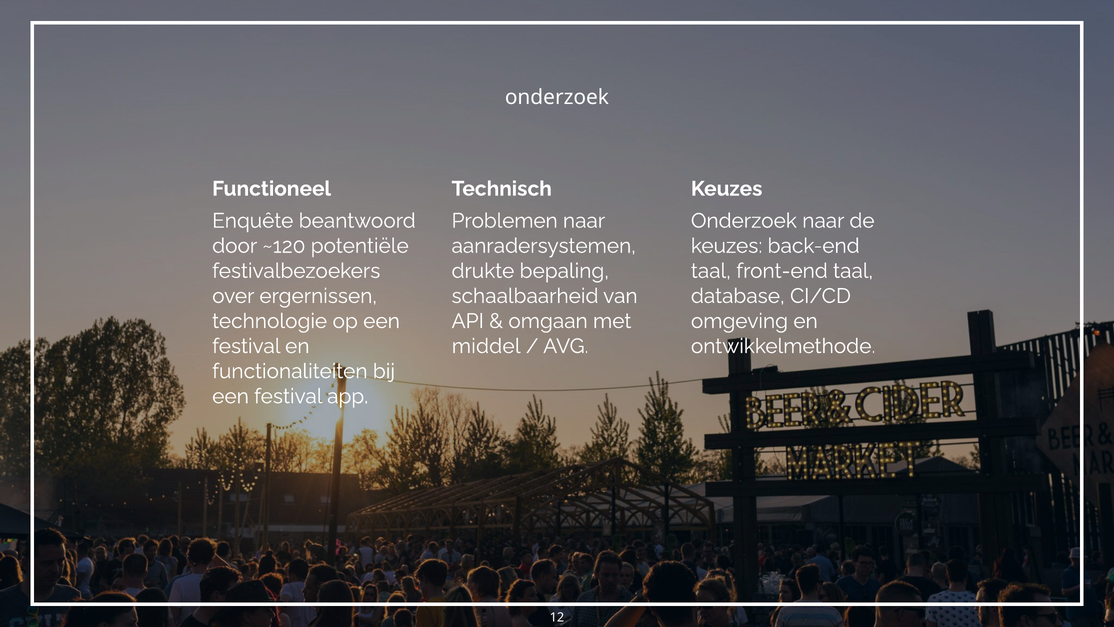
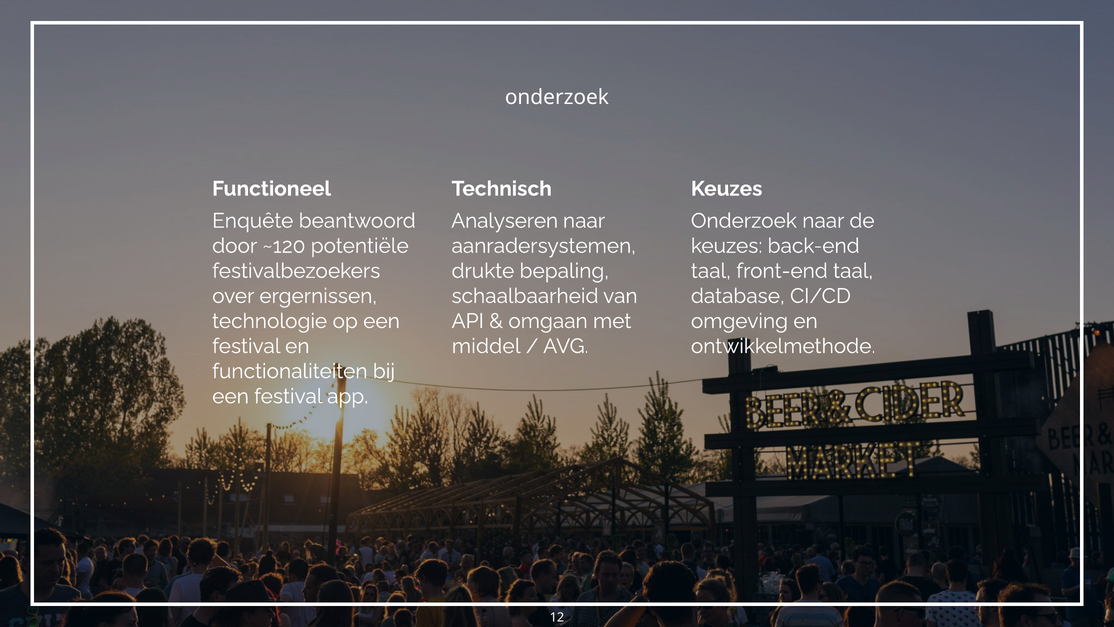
Problemen: Problemen -> Analyseren
